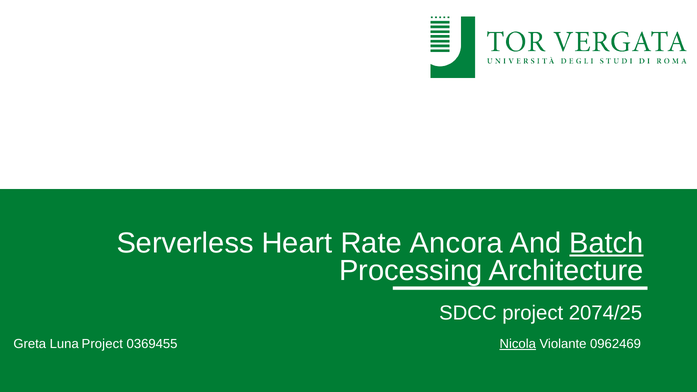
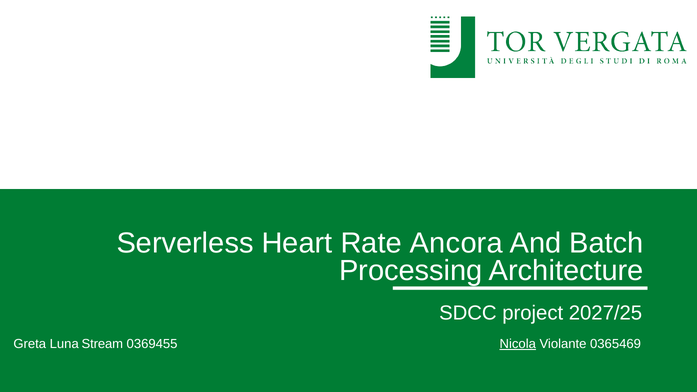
Batch underline: present -> none
2074/25: 2074/25 -> 2027/25
Luna Project: Project -> Stream
0962469: 0962469 -> 0365469
